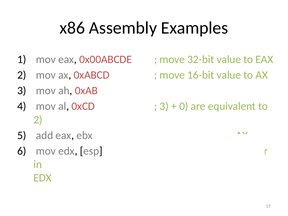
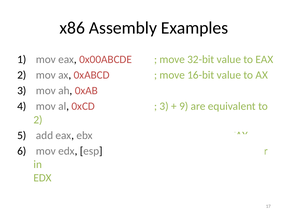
0: 0 -> 9
